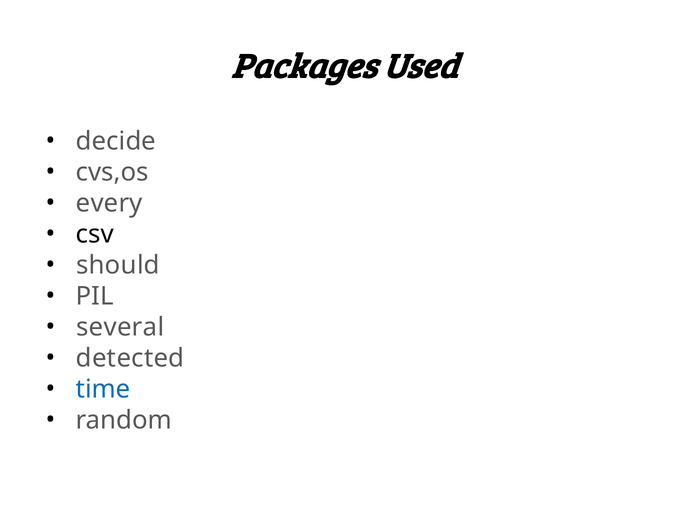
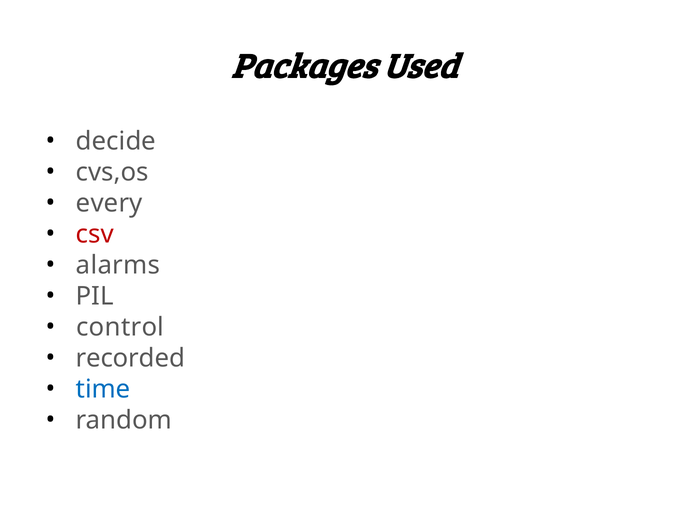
csv colour: black -> red
should: should -> alarms
several: several -> control
detected: detected -> recorded
